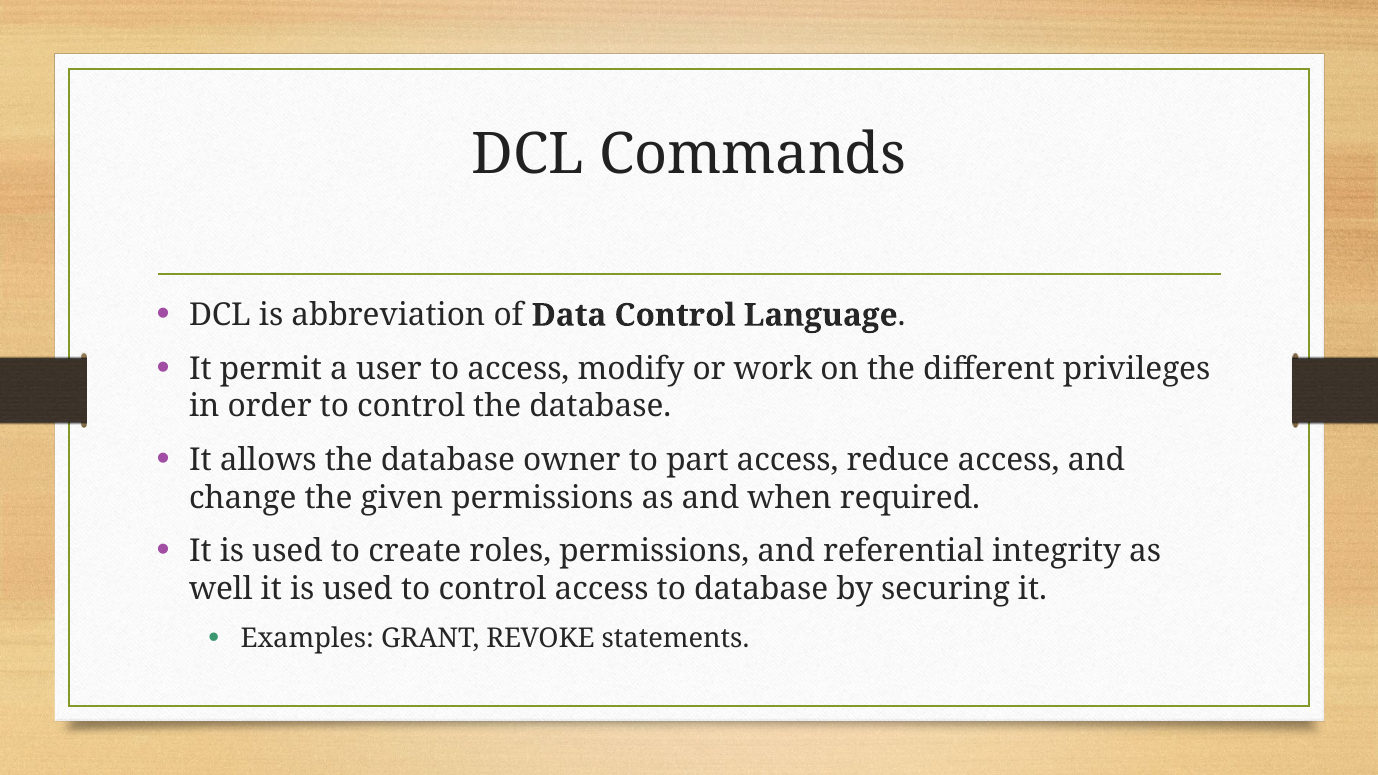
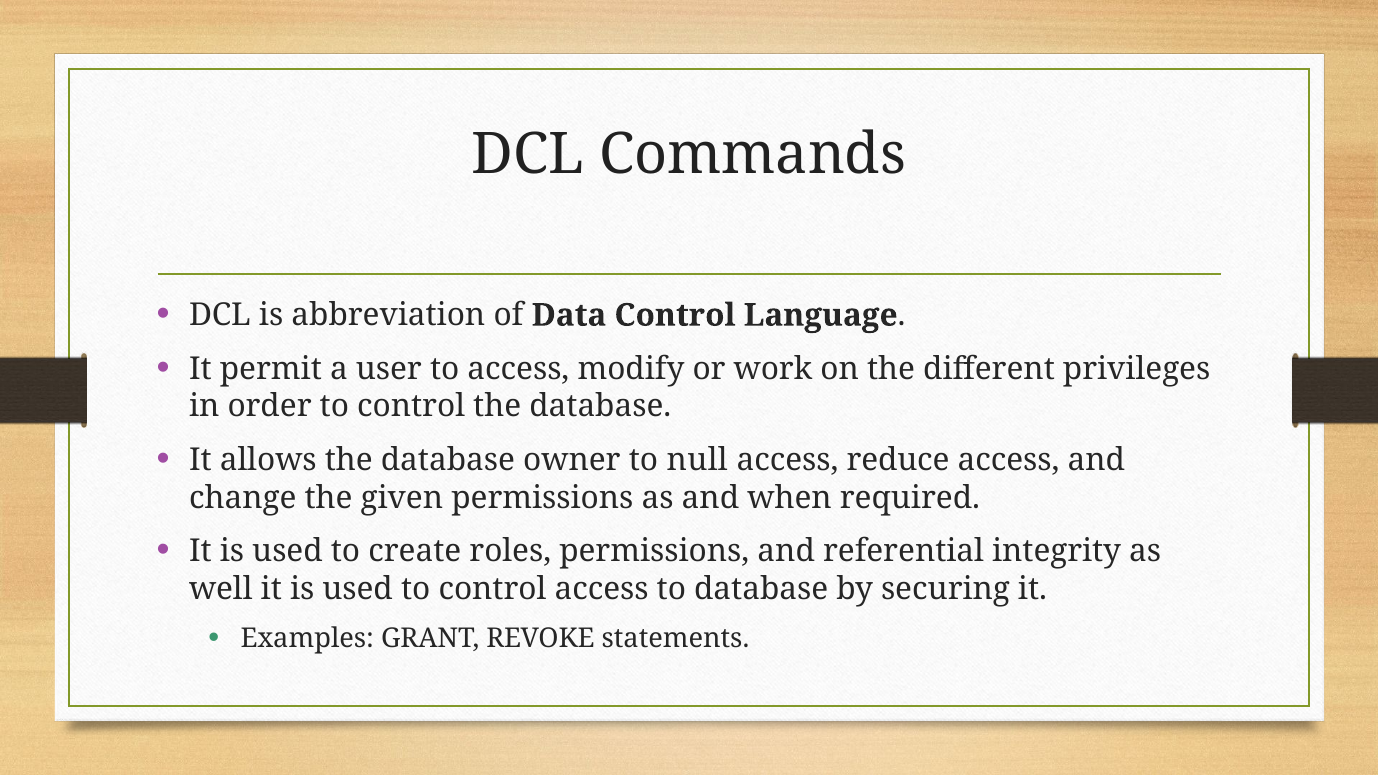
part: part -> null
